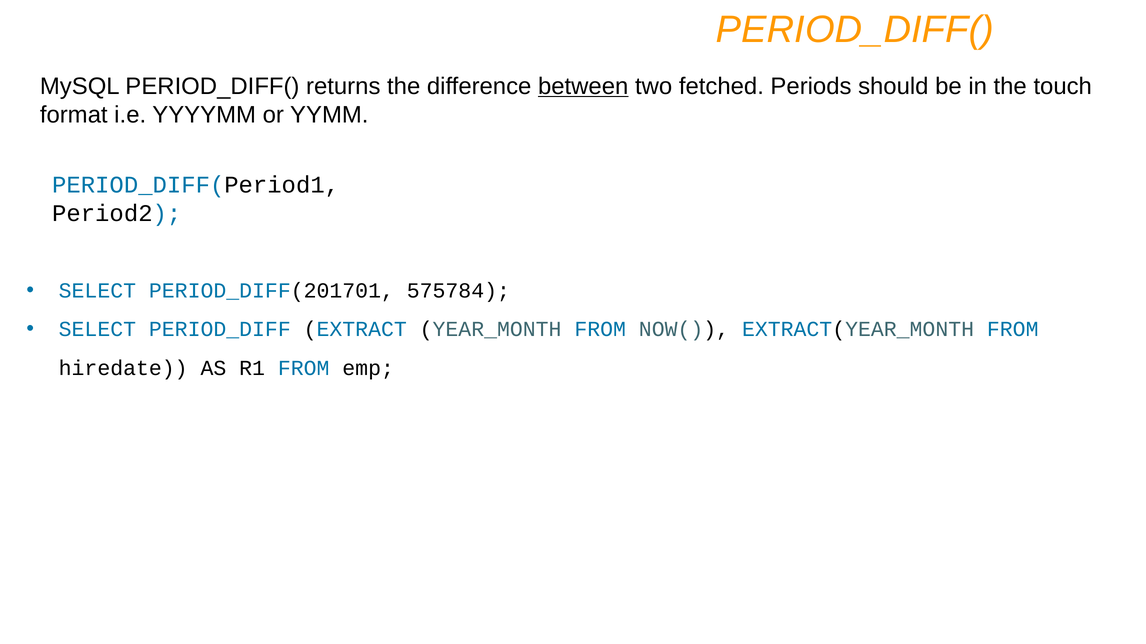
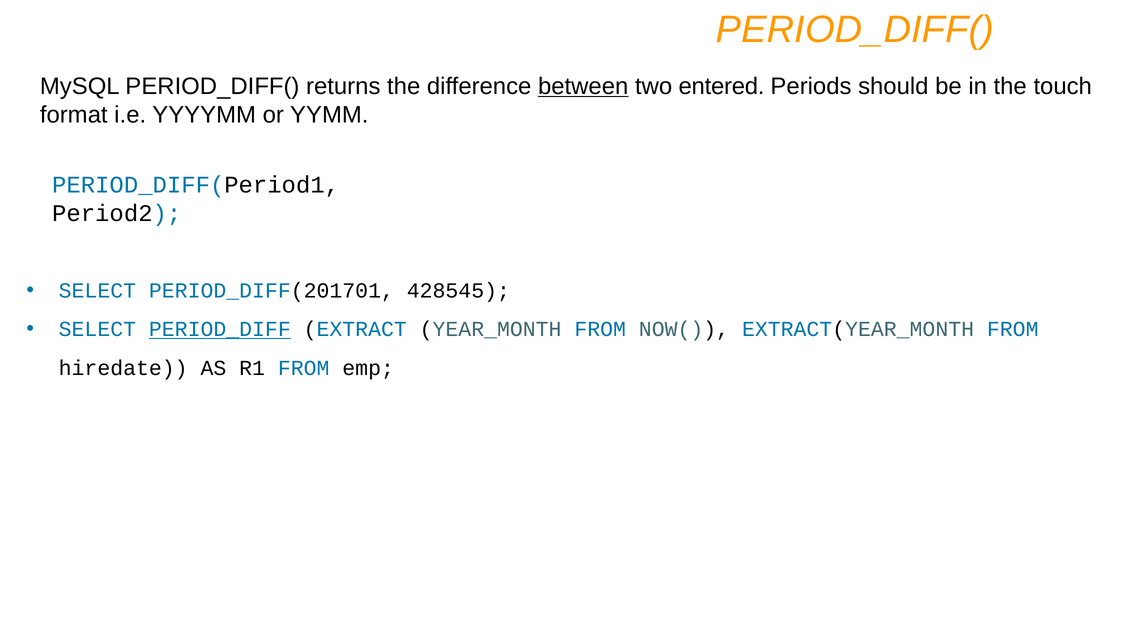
fetched: fetched -> entered
575784: 575784 -> 428545
PERIOD_DIFF underline: none -> present
